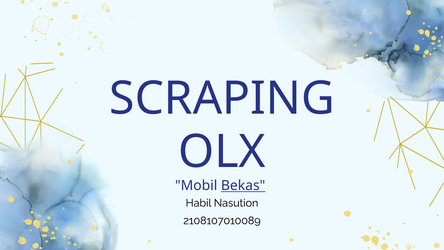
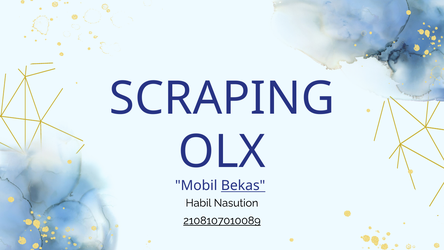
2108107010089 underline: none -> present
